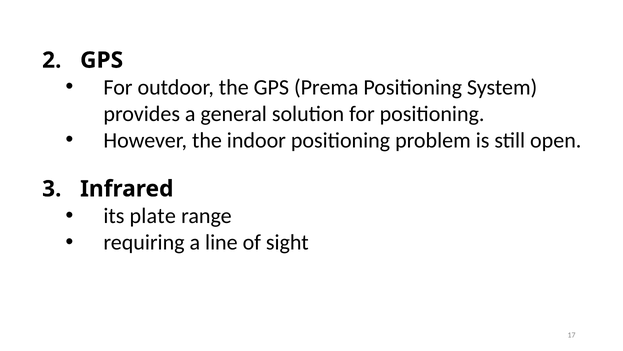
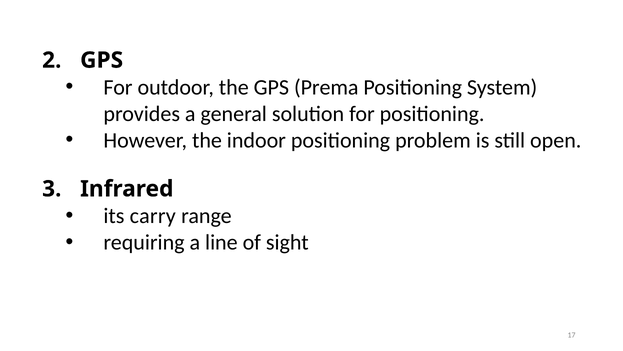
plate: plate -> carry
